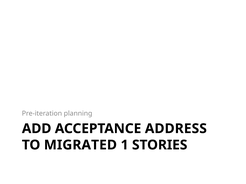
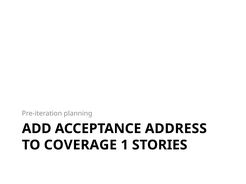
MIGRATED: MIGRATED -> COVERAGE
